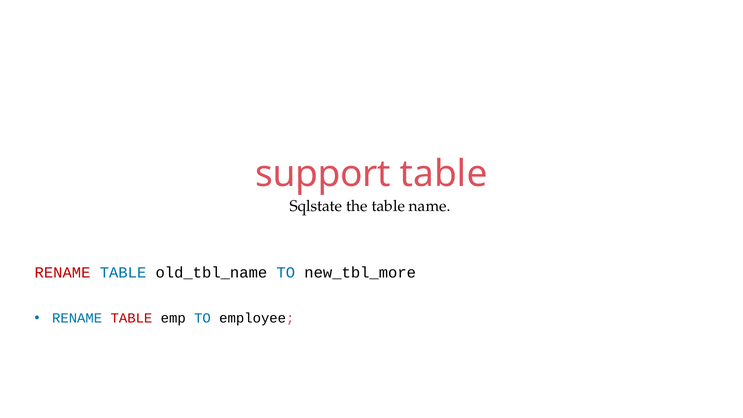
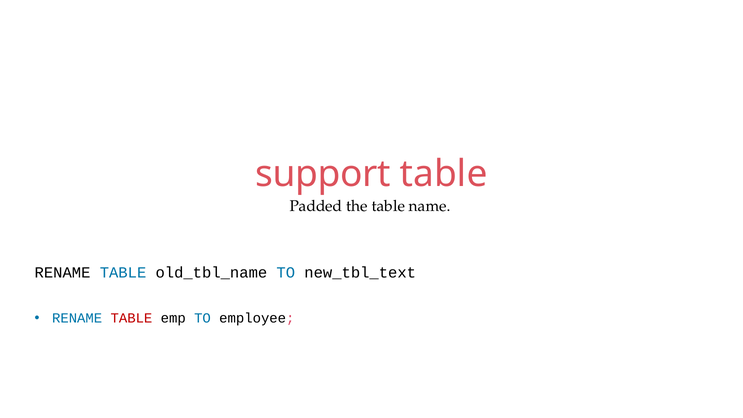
Sqlstate: Sqlstate -> Padded
RENAME at (63, 272) colour: red -> black
new_tbl_more: new_tbl_more -> new_tbl_text
